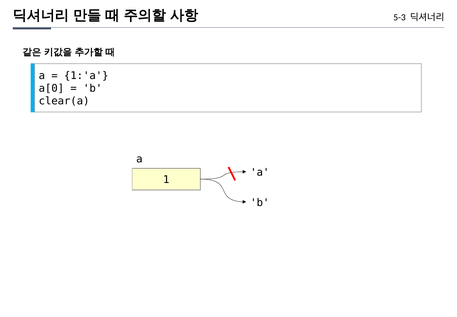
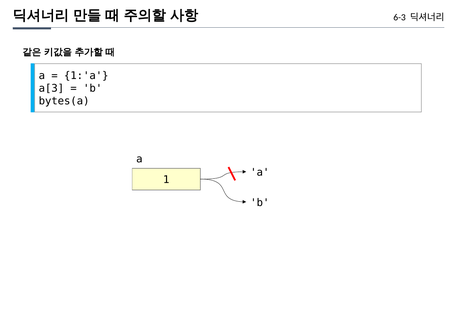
5-3: 5-3 -> 6-3
a[0: a[0 -> a[3
clear(a: clear(a -> bytes(a
